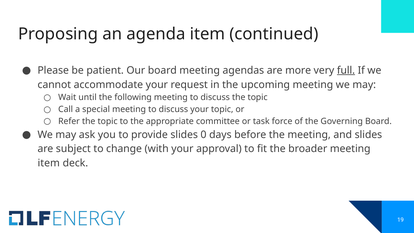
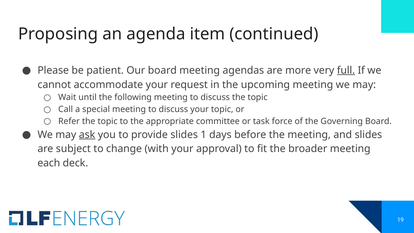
ask underline: none -> present
0: 0 -> 1
item at (49, 163): item -> each
